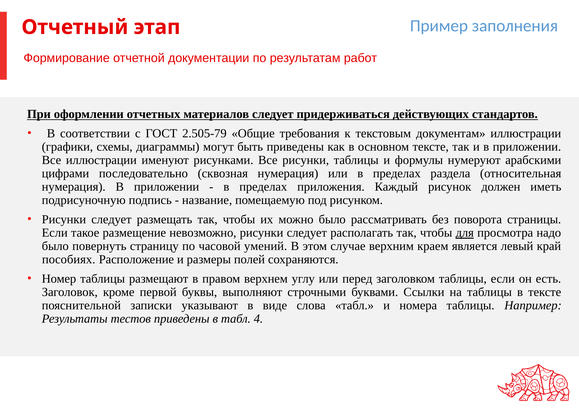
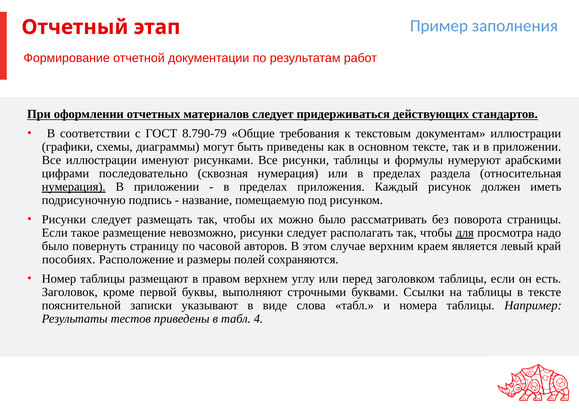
2.505-79: 2.505-79 -> 8.790-79
нумерация at (74, 187) underline: none -> present
умений: умений -> авторов
